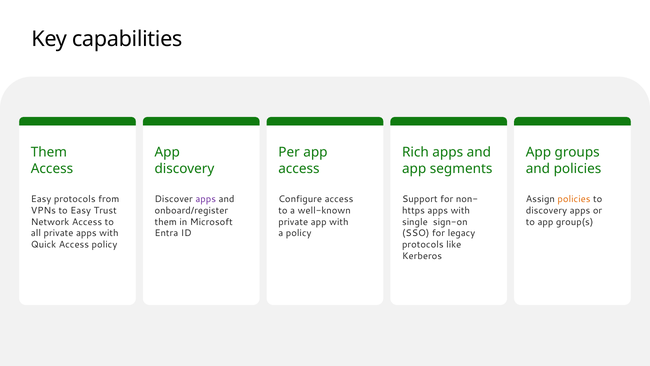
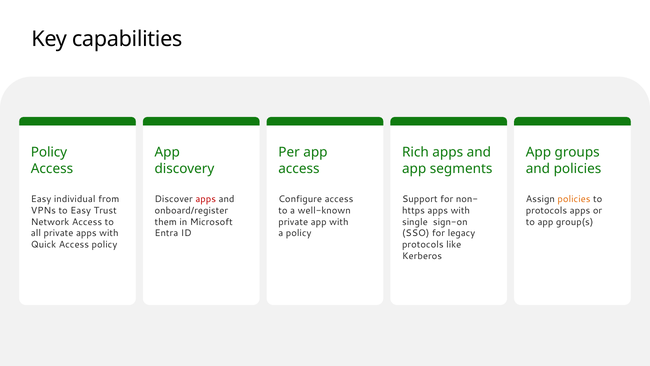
Them at (49, 152): Them -> Policy
Easy protocols: protocols -> individual
apps at (206, 199) colour: purple -> red
discovery at (546, 210): discovery -> protocols
